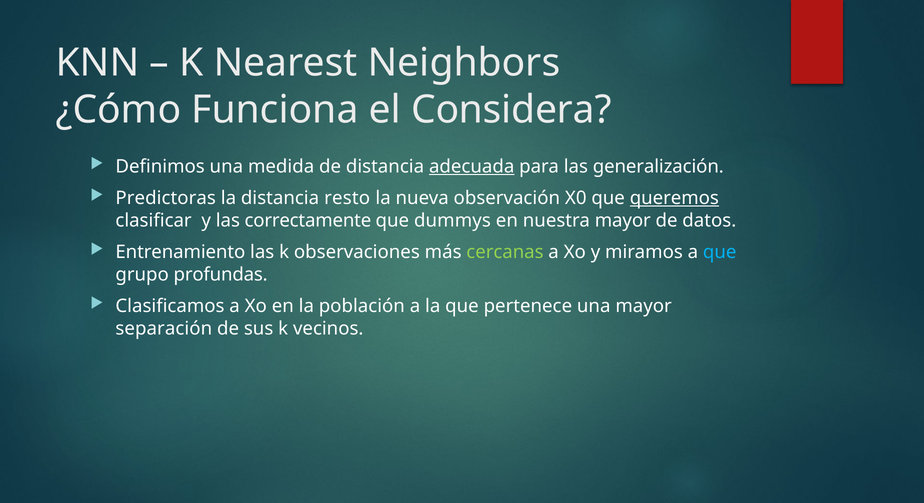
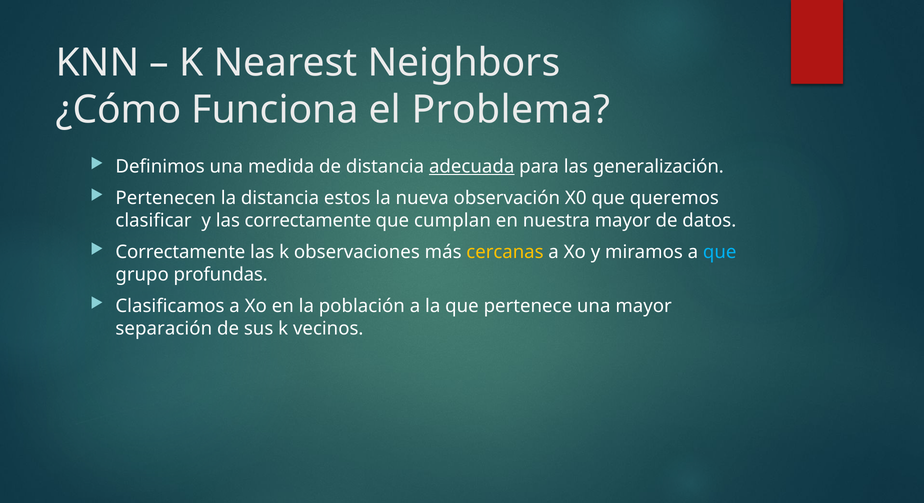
Considera: Considera -> Problema
Predictoras: Predictoras -> Pertenecen
resto: resto -> estos
queremos underline: present -> none
dummys: dummys -> cumplan
Entrenamiento at (180, 252): Entrenamiento -> Correctamente
cercanas colour: light green -> yellow
